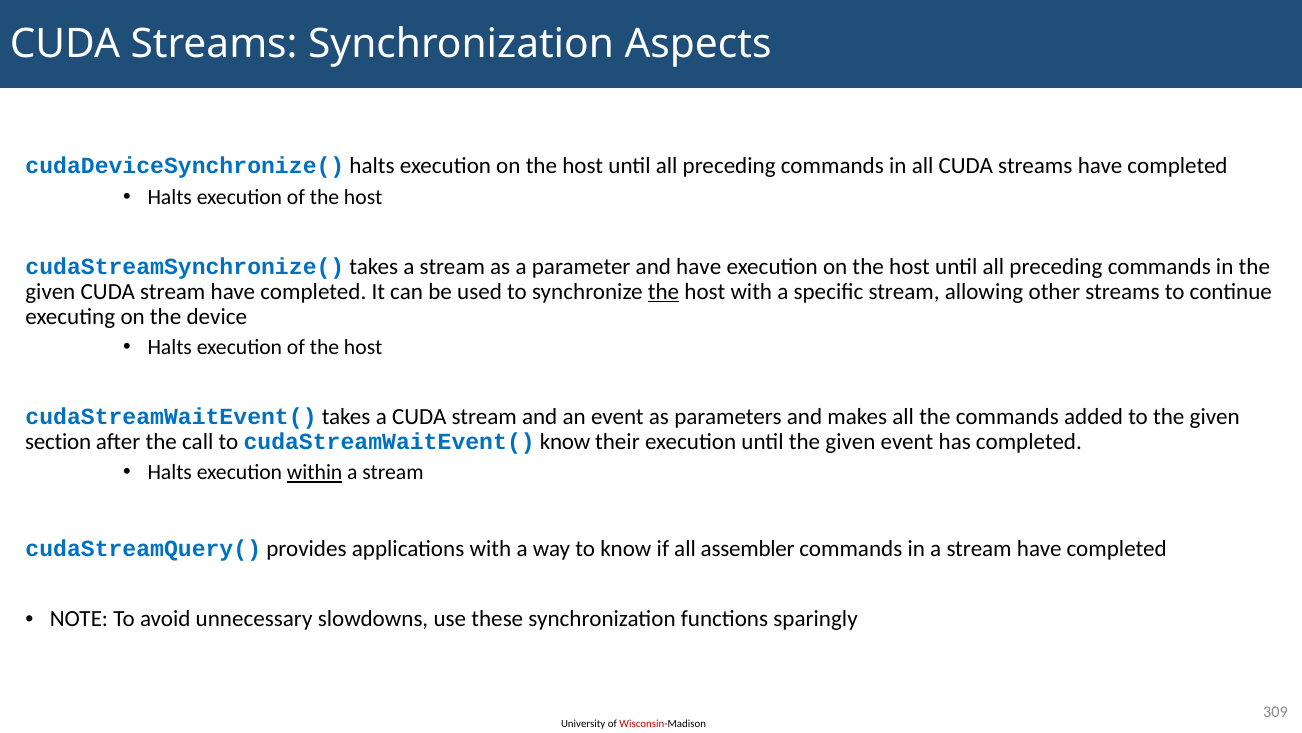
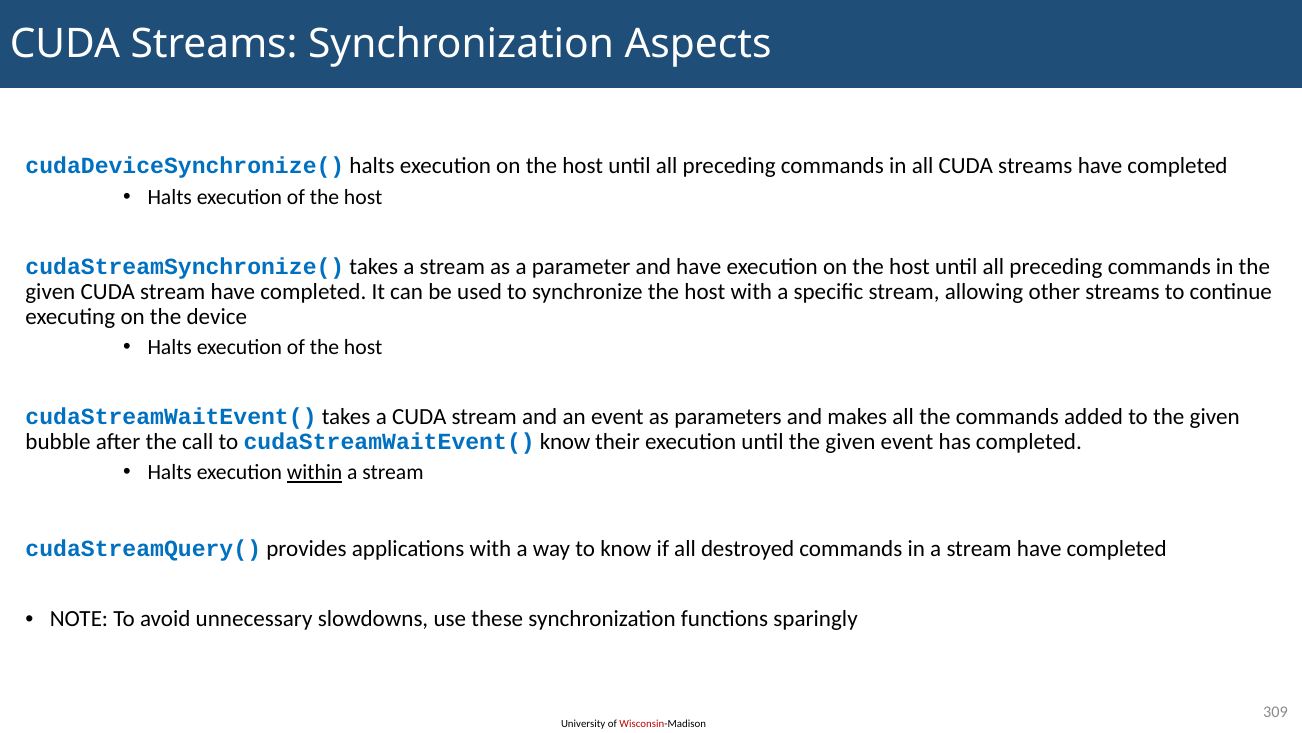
the at (664, 291) underline: present -> none
section: section -> bubble
assembler: assembler -> destroyed
